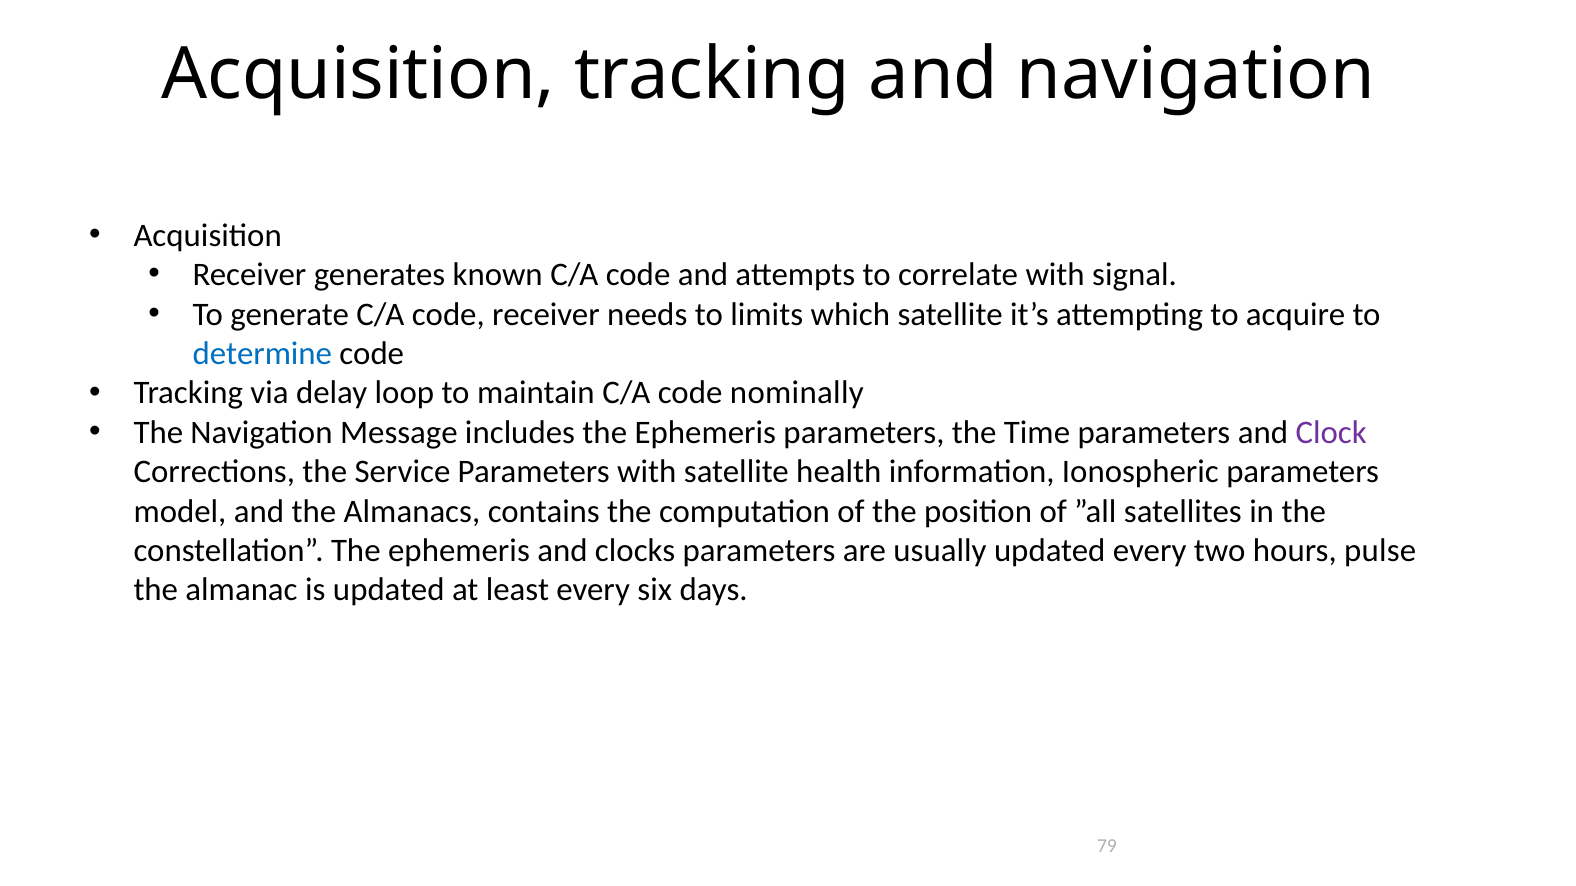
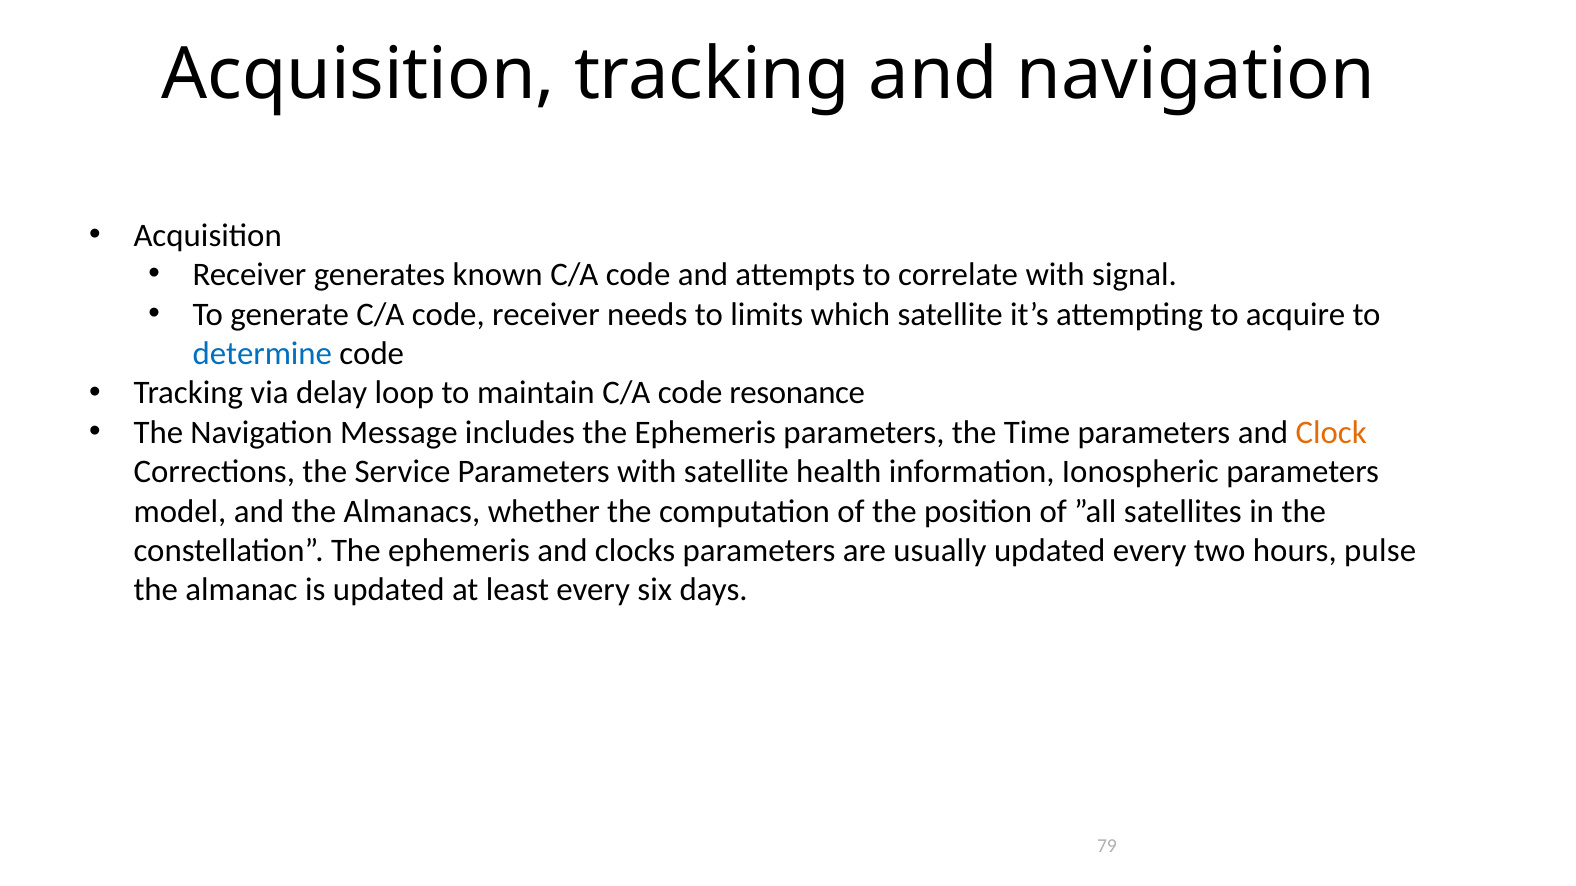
nominally: nominally -> resonance
Clock colour: purple -> orange
contains: contains -> whether
